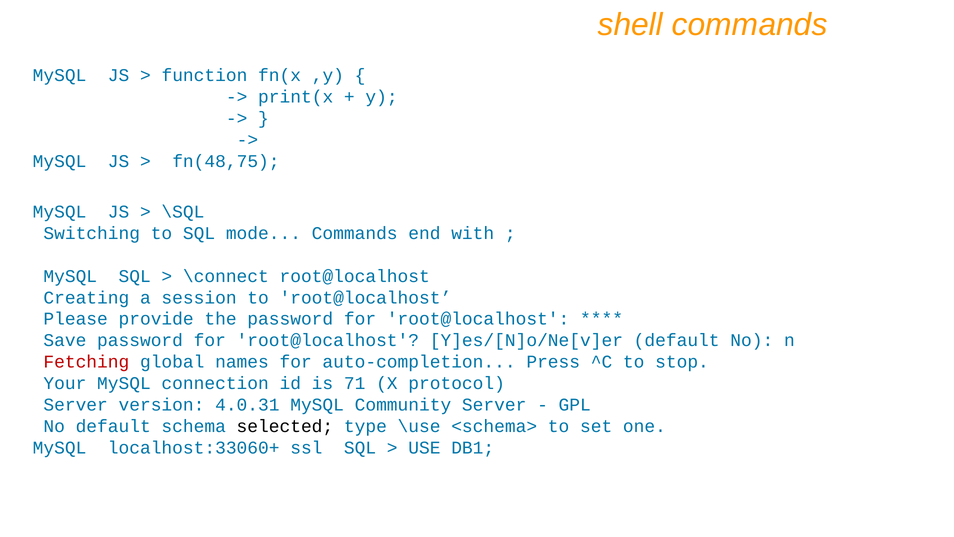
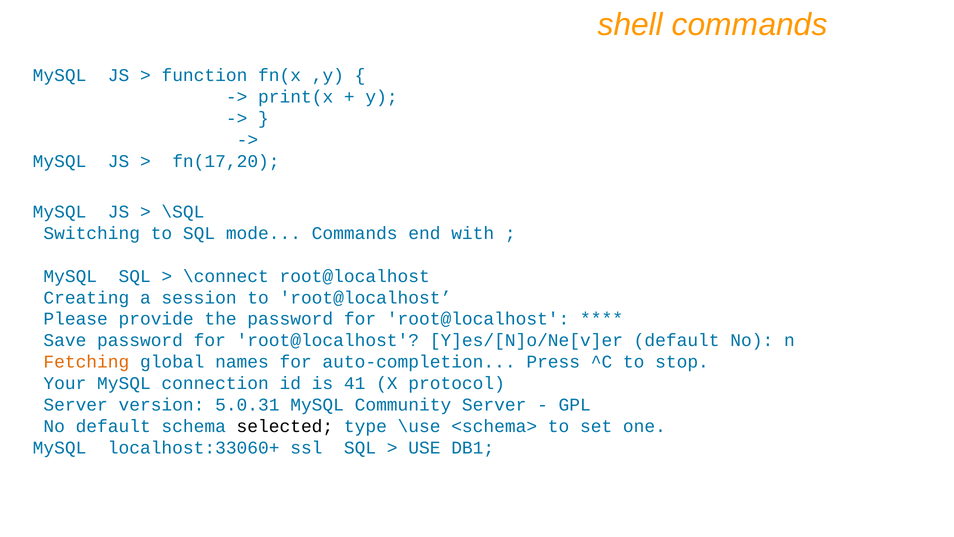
fn(48,75: fn(48,75 -> fn(17,20
Fetching colour: red -> orange
71: 71 -> 41
4.0.31: 4.0.31 -> 5.0.31
